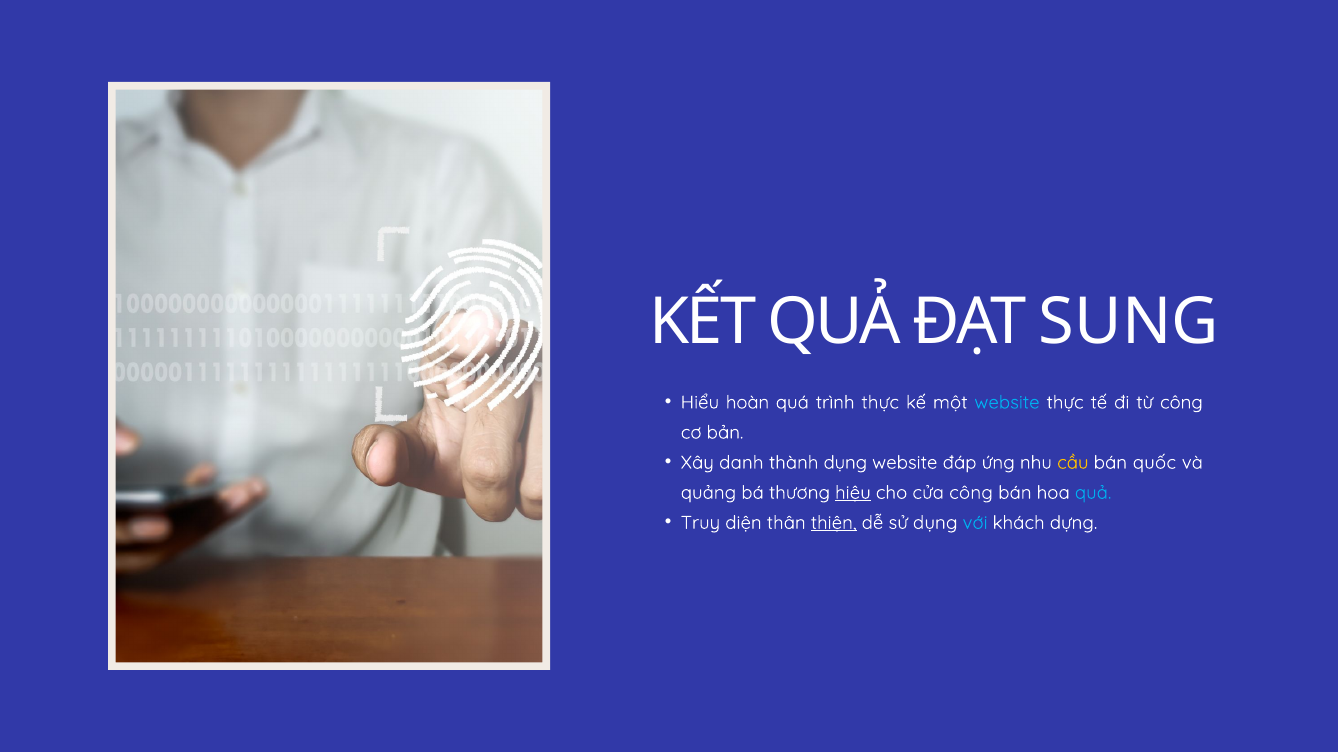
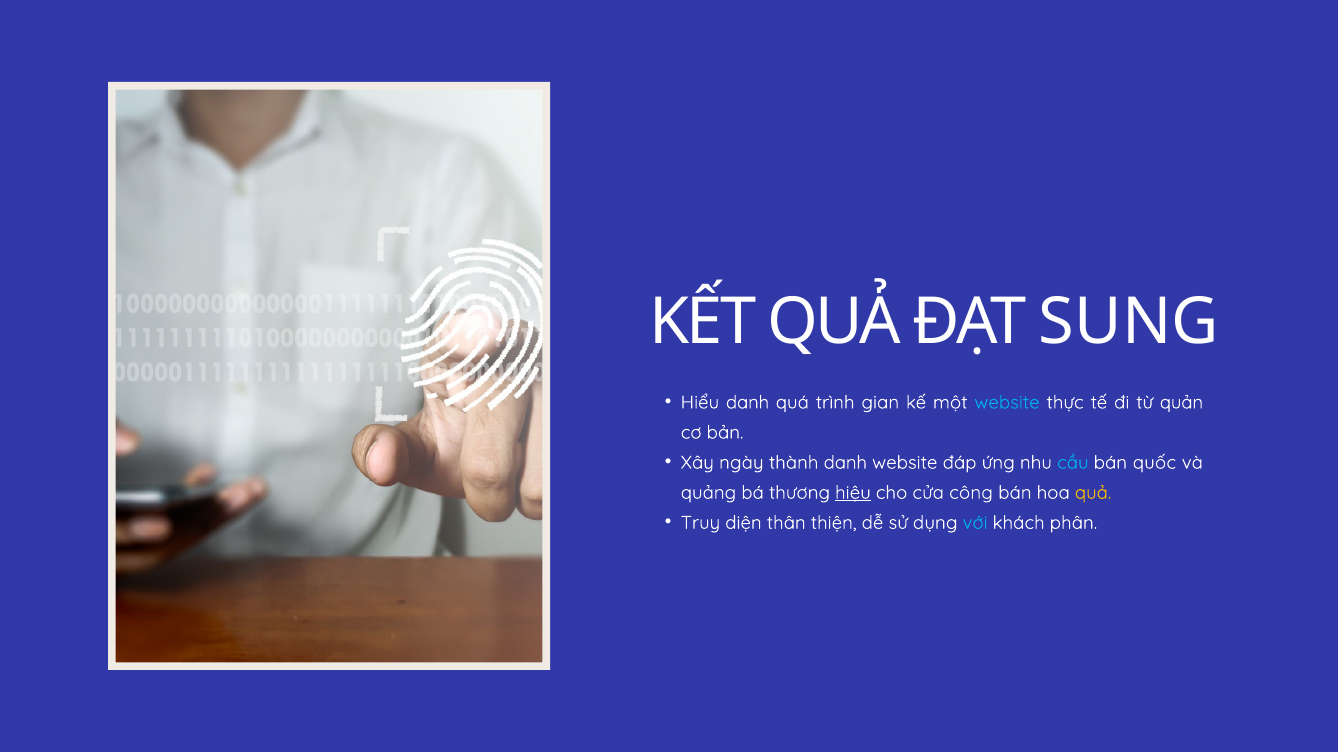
Hiểu hoàn: hoàn -> danh
trình thực: thực -> gian
từ công: công -> quản
danh: danh -> ngày
thành dụng: dụng -> danh
cầu colour: yellow -> light blue
quả at (1093, 493) colour: light blue -> yellow
thiện underline: present -> none
dựng: dựng -> phân
